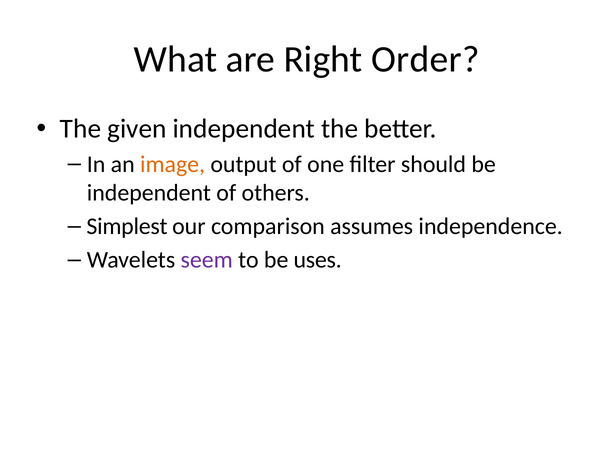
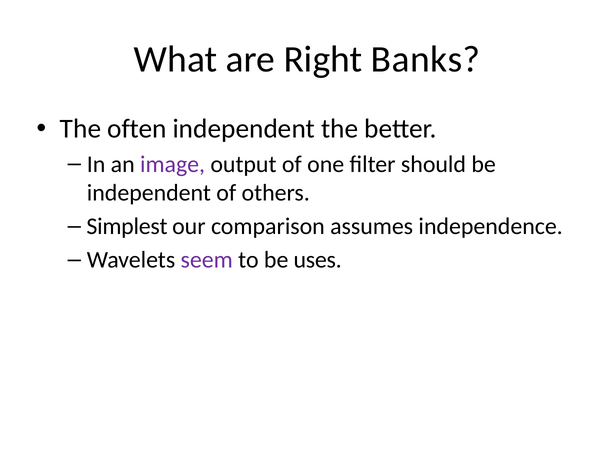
Order: Order -> Banks
given: given -> often
image colour: orange -> purple
